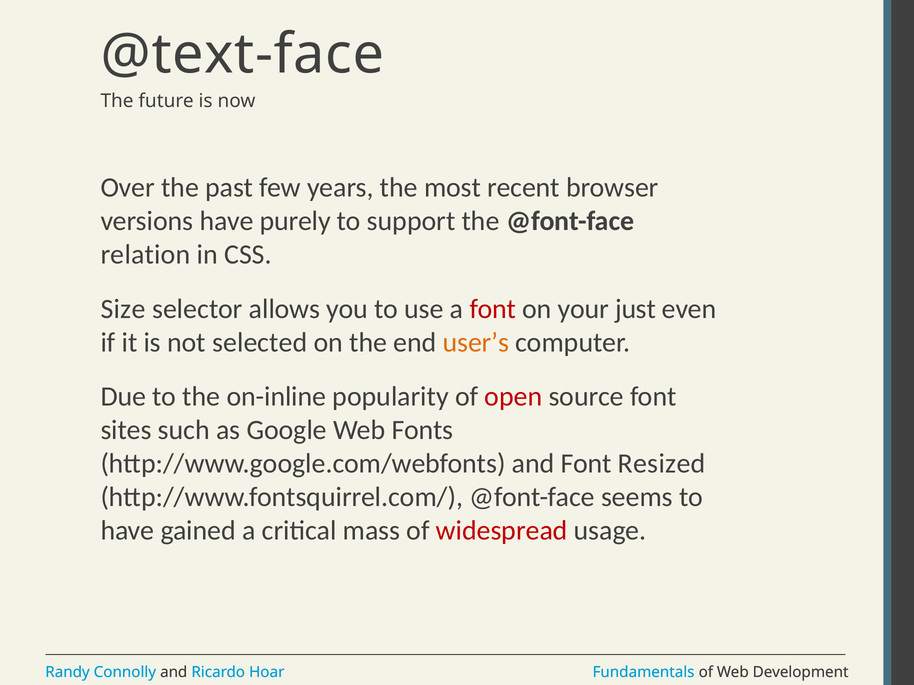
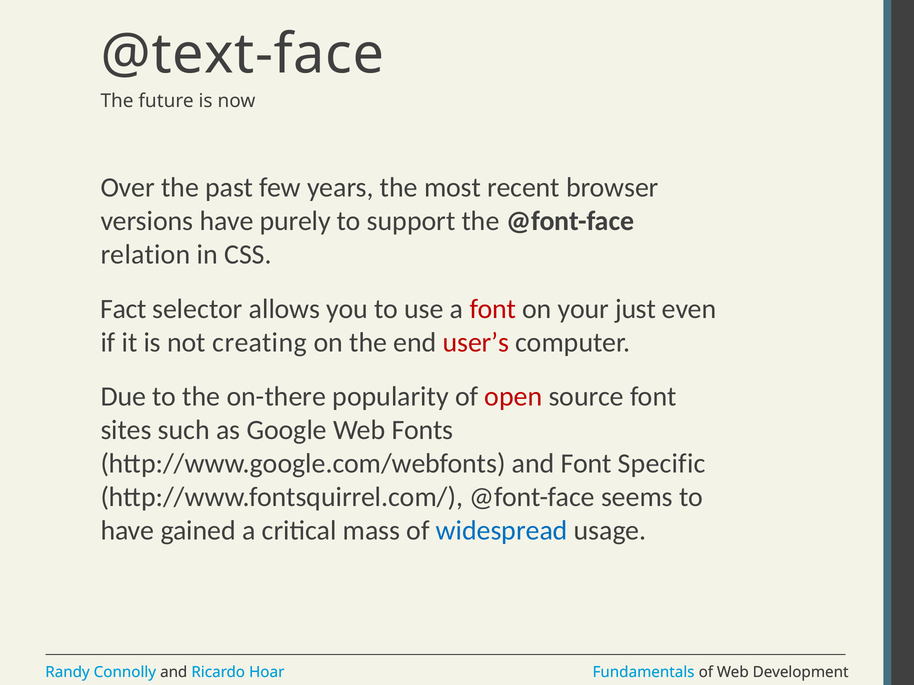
Size: Size -> Fact
selected: selected -> creating
user’s colour: orange -> red
on-inline: on-inline -> on-there
Resized: Resized -> Specific
widespread colour: red -> blue
